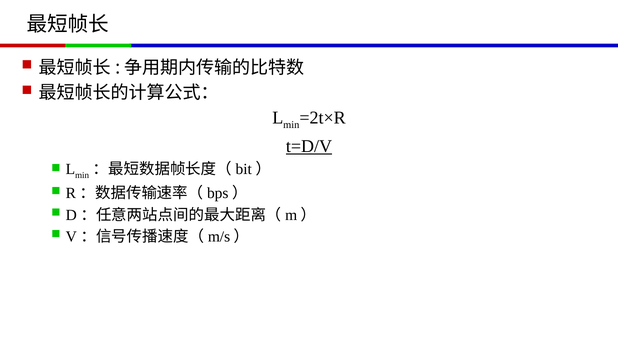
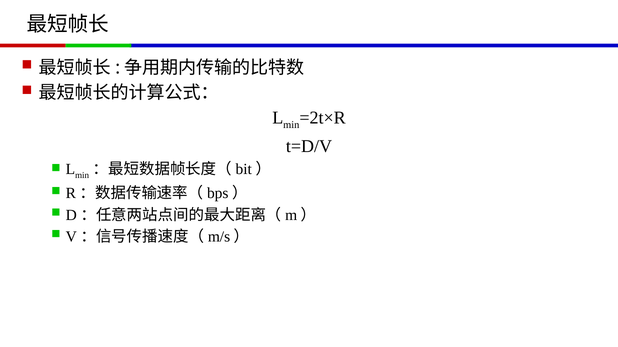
t=D/V underline: present -> none
